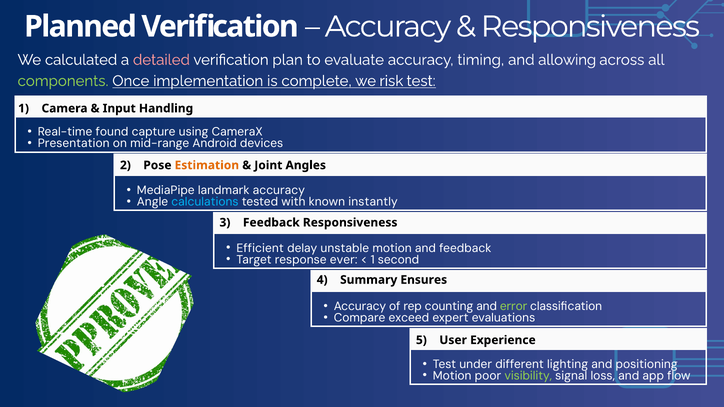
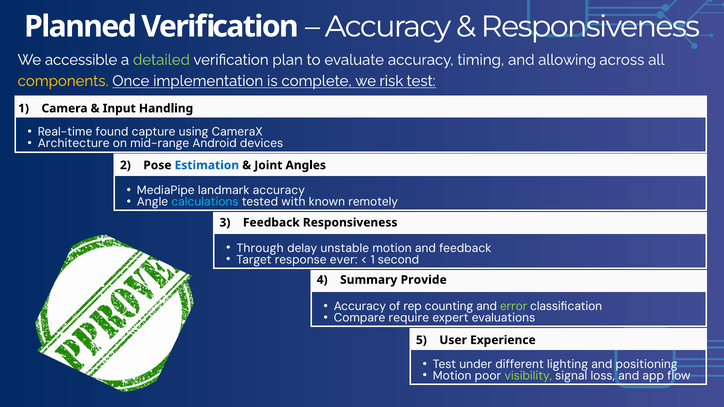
calculated: calculated -> accessible
detailed colour: pink -> light green
components colour: light green -> yellow
Presentation: Presentation -> Architecture
Estimation colour: orange -> blue
instantly: instantly -> remotely
Efficient: Efficient -> Through
Ensures: Ensures -> Provide
exceed: exceed -> require
